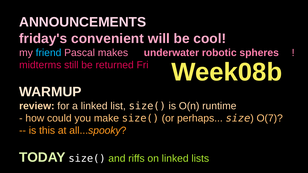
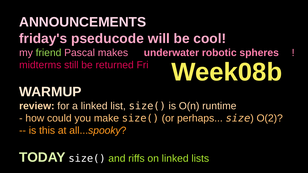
convenient: convenient -> pseducode
friend colour: light blue -> light green
O(7: O(7 -> O(2
